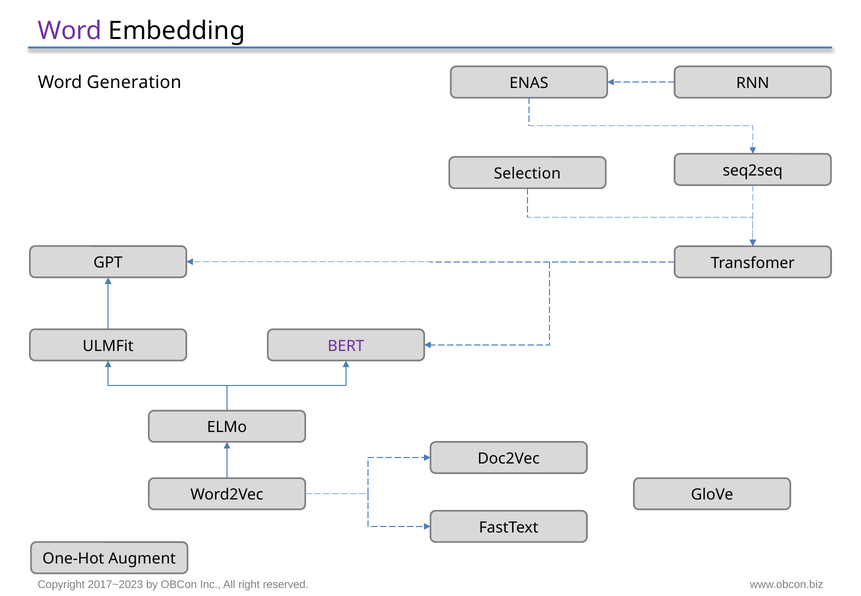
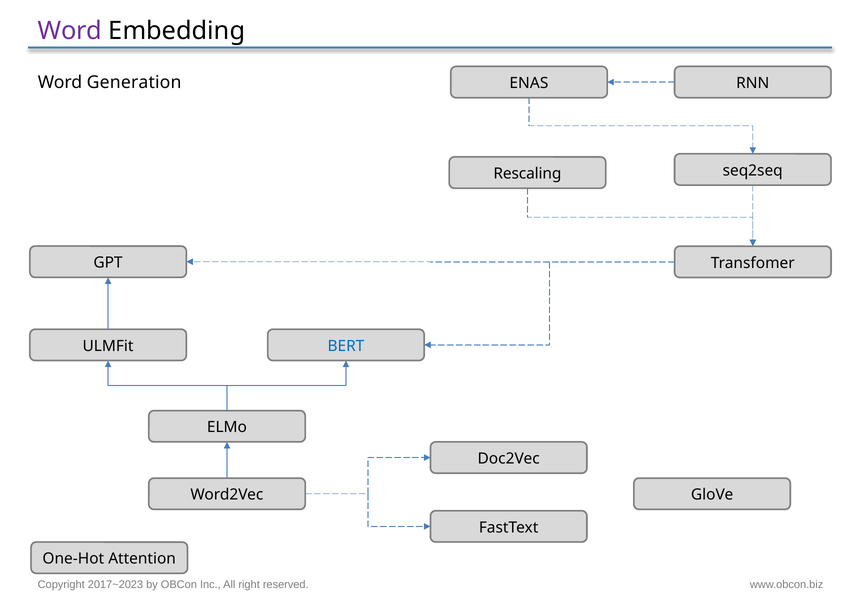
Selection: Selection -> Rescaling
BERT colour: purple -> blue
Augment: Augment -> Attention
